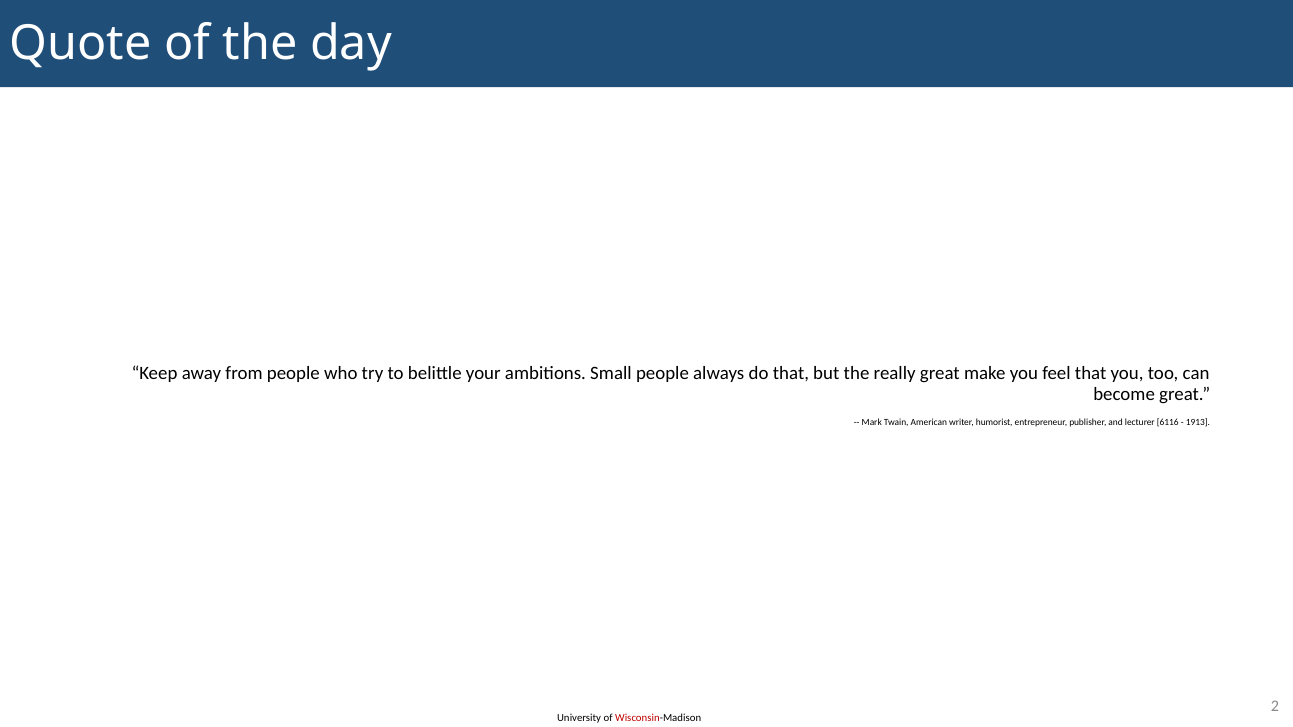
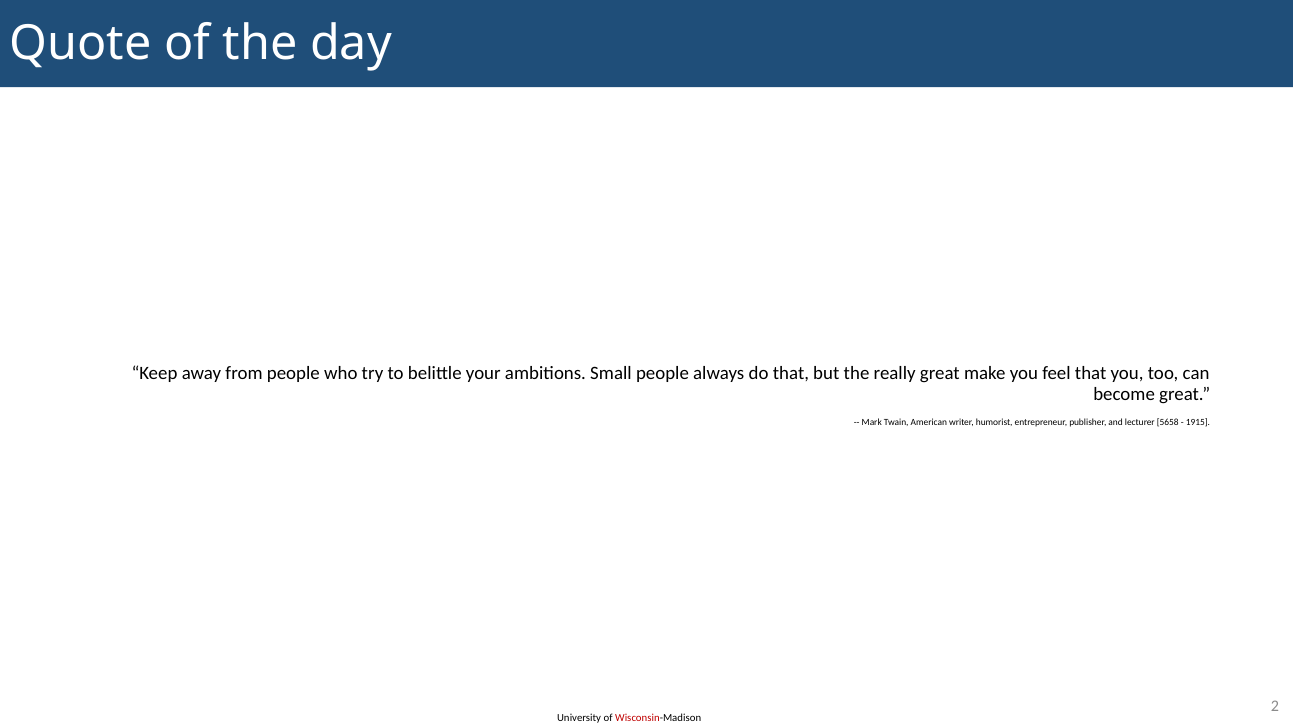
6116: 6116 -> 5658
1913: 1913 -> 1915
